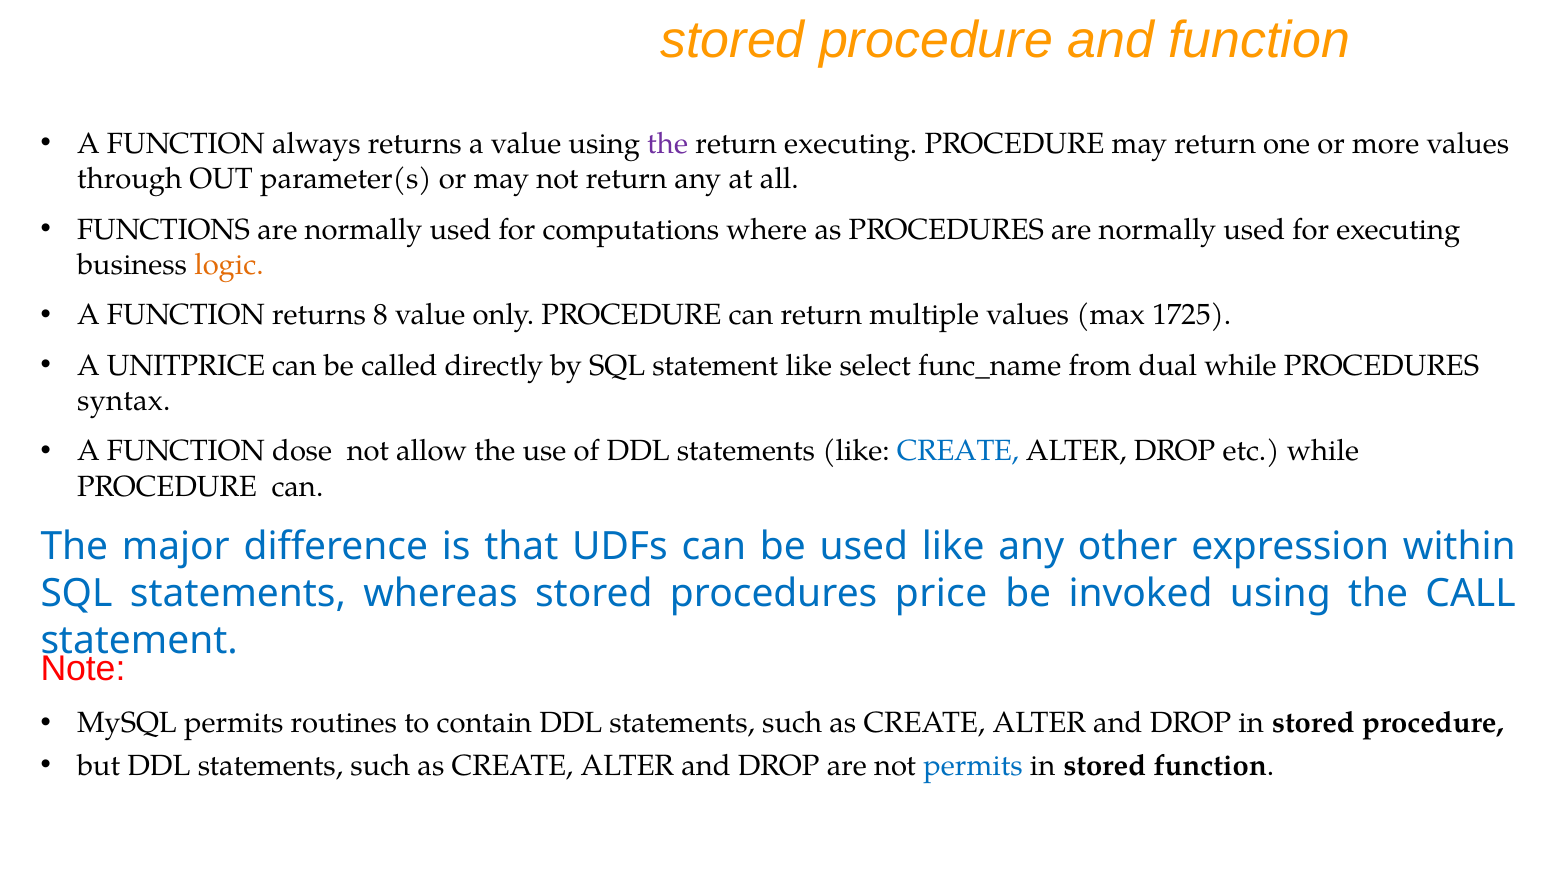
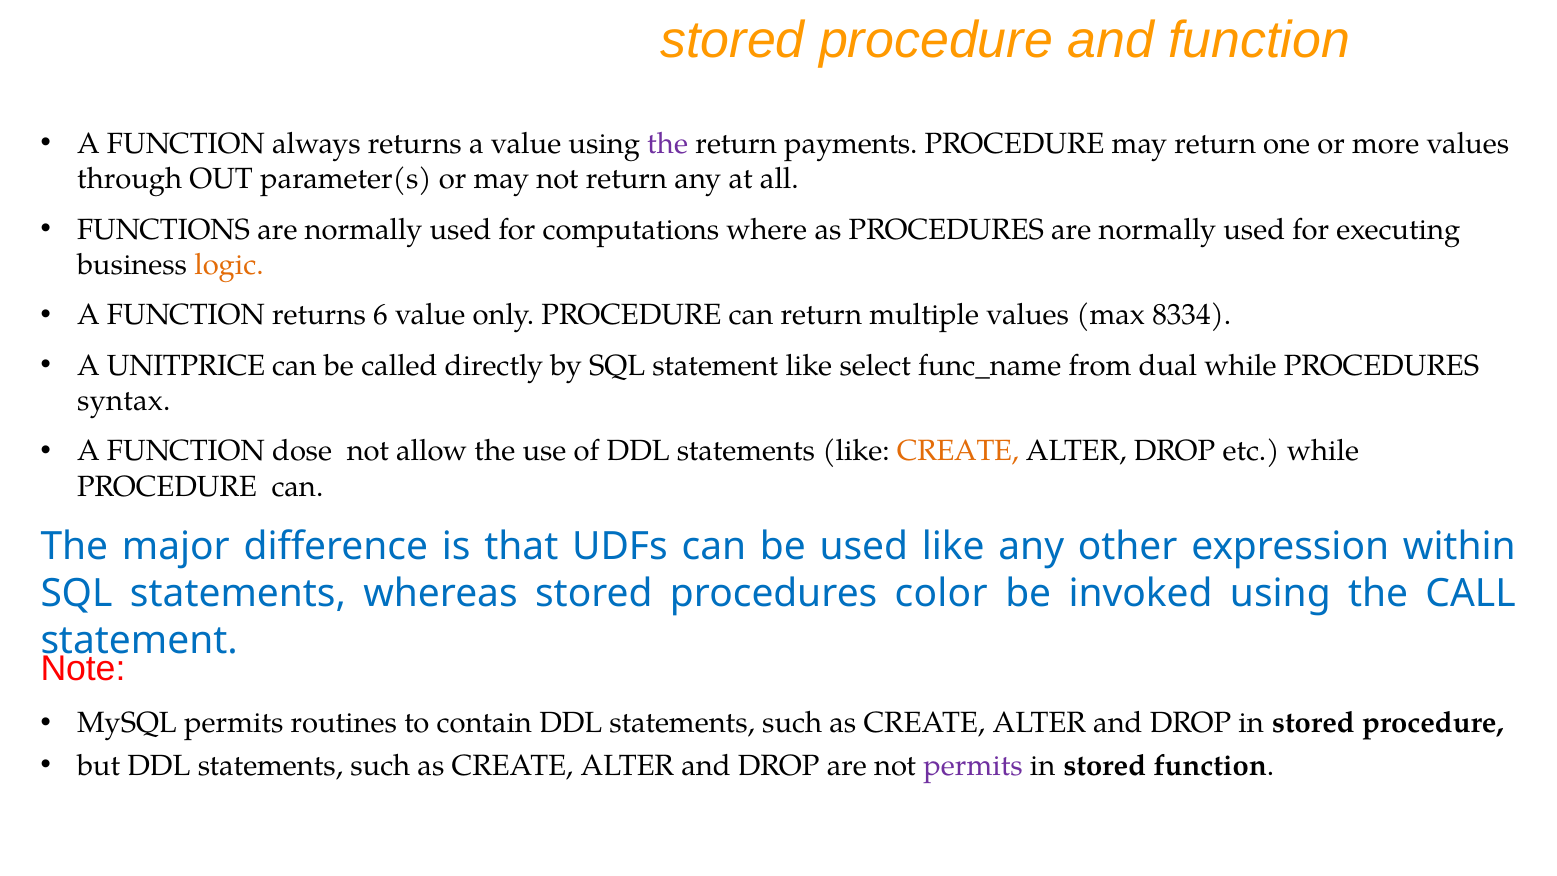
return executing: executing -> payments
8: 8 -> 6
1725: 1725 -> 8334
CREATE at (958, 451) colour: blue -> orange
price: price -> color
permits at (973, 766) colour: blue -> purple
